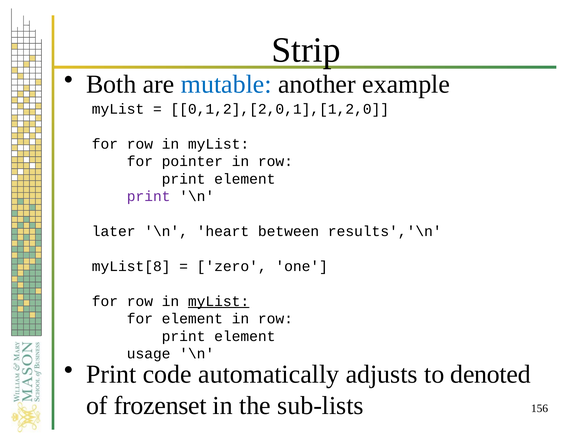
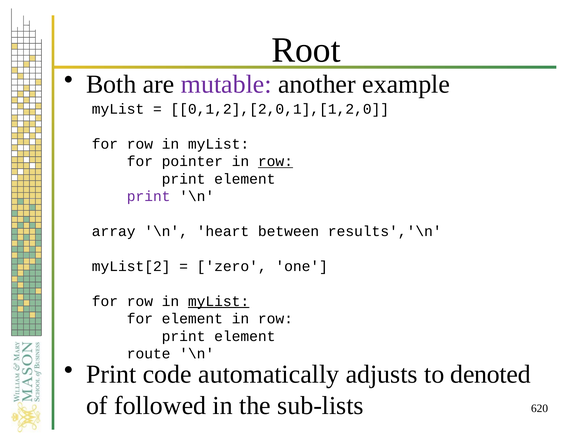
Strip: Strip -> Root
mutable colour: blue -> purple
row at (275, 162) underline: none -> present
later: later -> array
myList[8: myList[8 -> myList[2
usage: usage -> route
frozenset: frozenset -> followed
156: 156 -> 620
